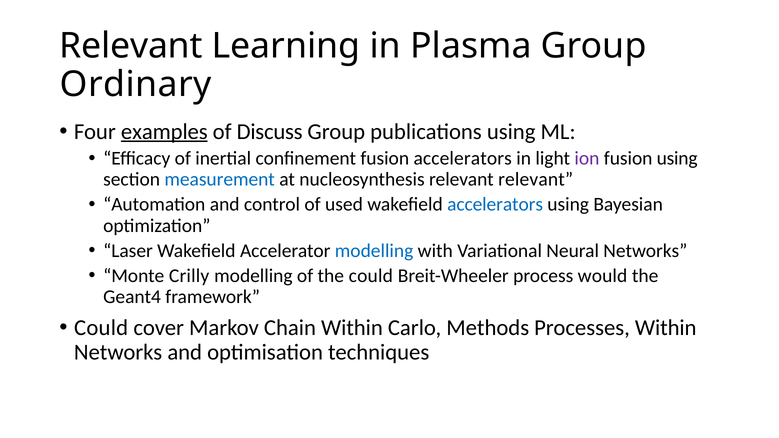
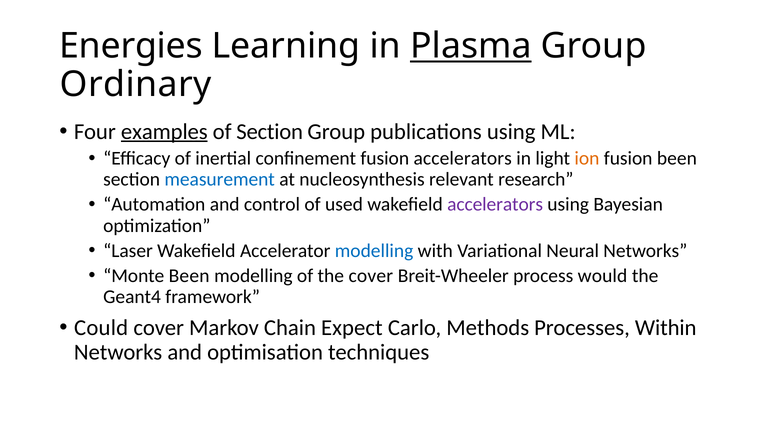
Relevant at (131, 46): Relevant -> Energies
Plasma underline: none -> present
of Discuss: Discuss -> Section
ion colour: purple -> orange
fusion using: using -> been
relevant relevant: relevant -> research
accelerators at (495, 205) colour: blue -> purple
Monte Crilly: Crilly -> Been
the could: could -> cover
Chain Within: Within -> Expect
